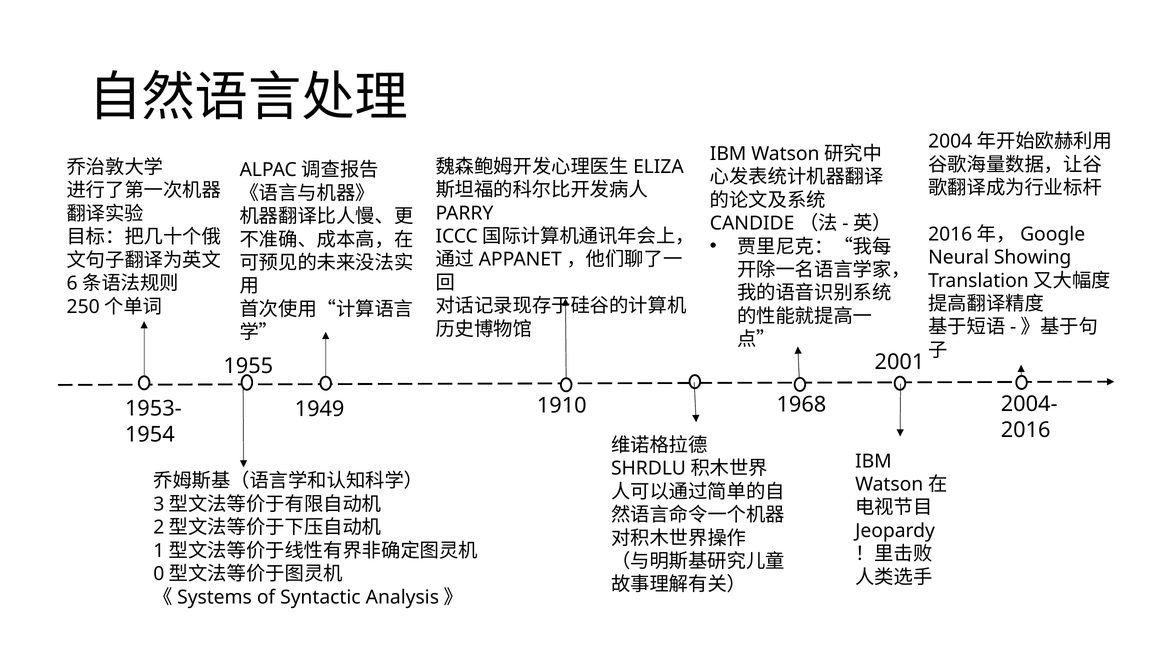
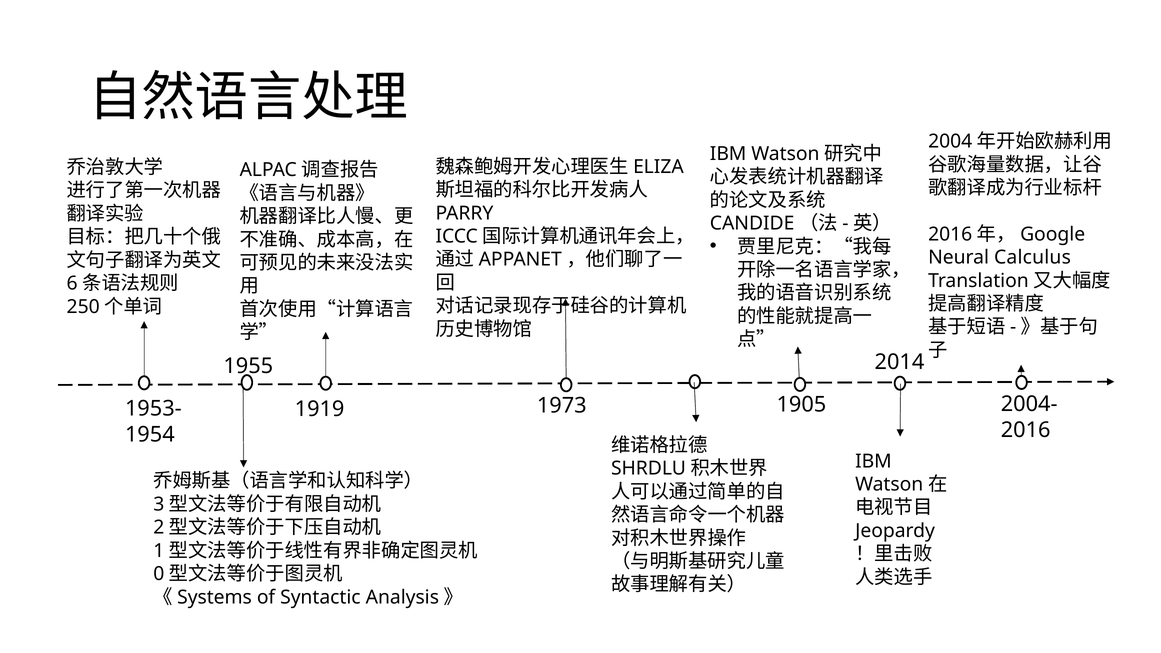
Showing: Showing -> Calculus
2001: 2001 -> 2014
1968: 1968 -> 1905
1910: 1910 -> 1973
1949: 1949 -> 1919
